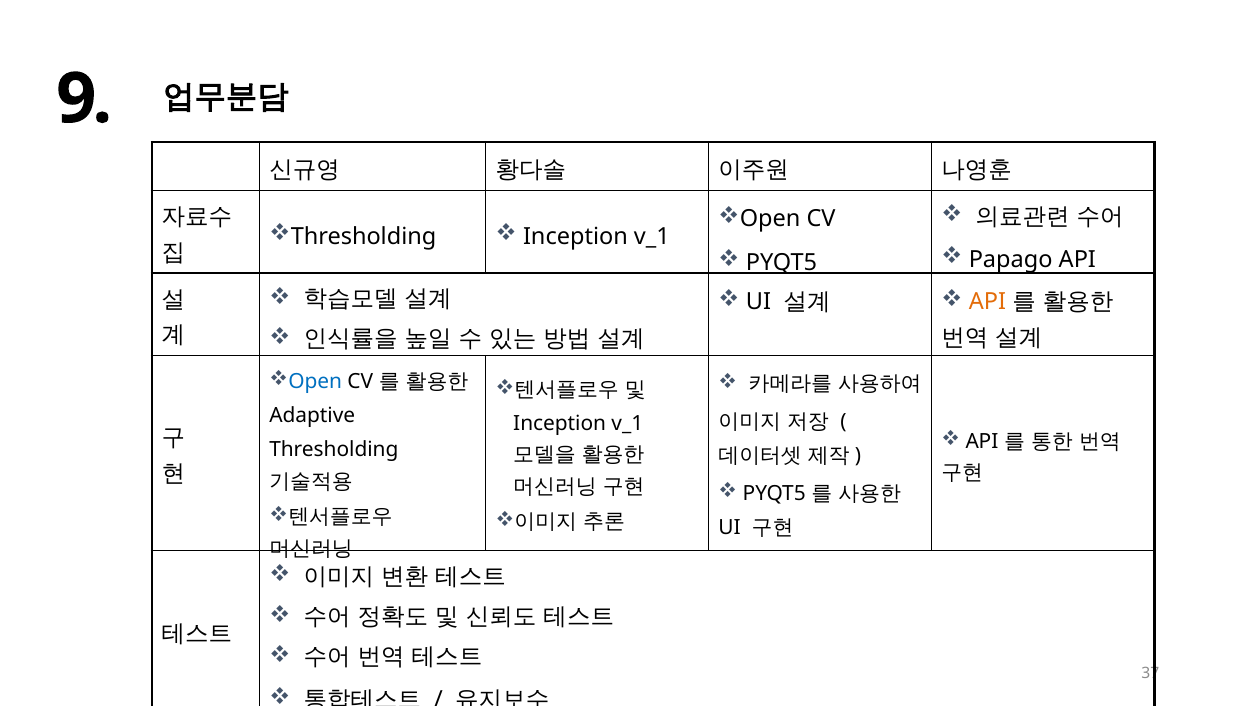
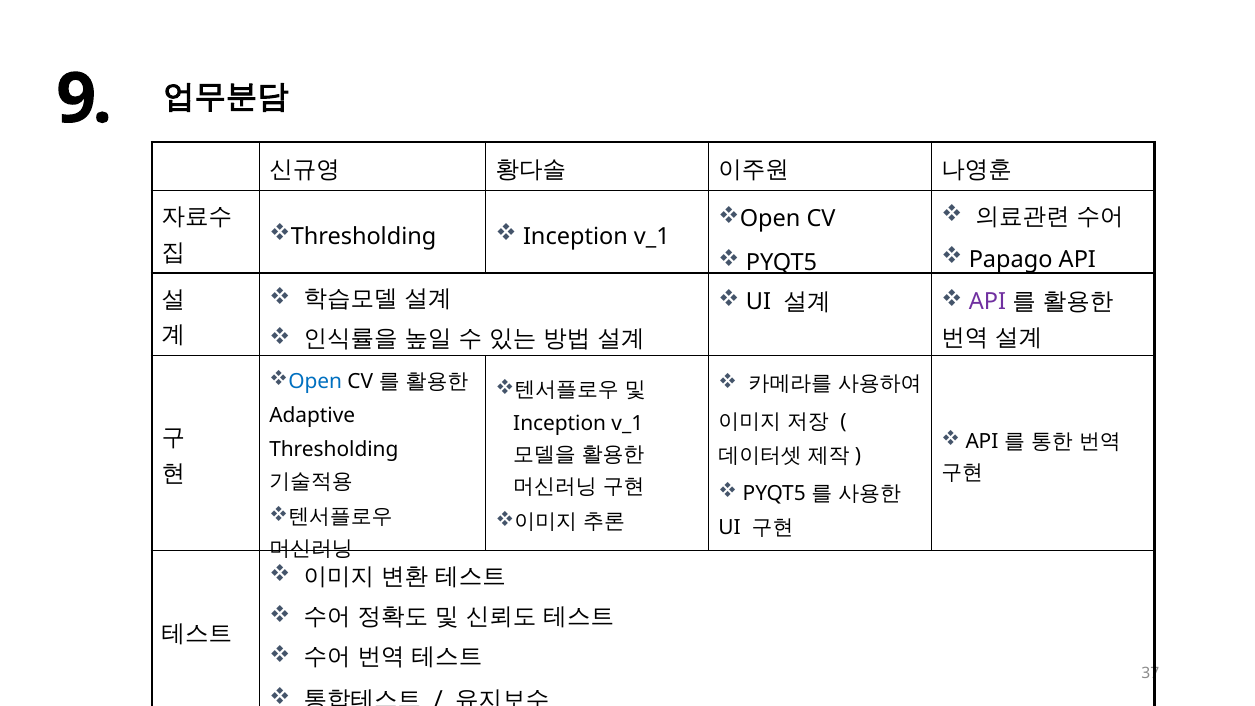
API at (987, 302) colour: orange -> purple
